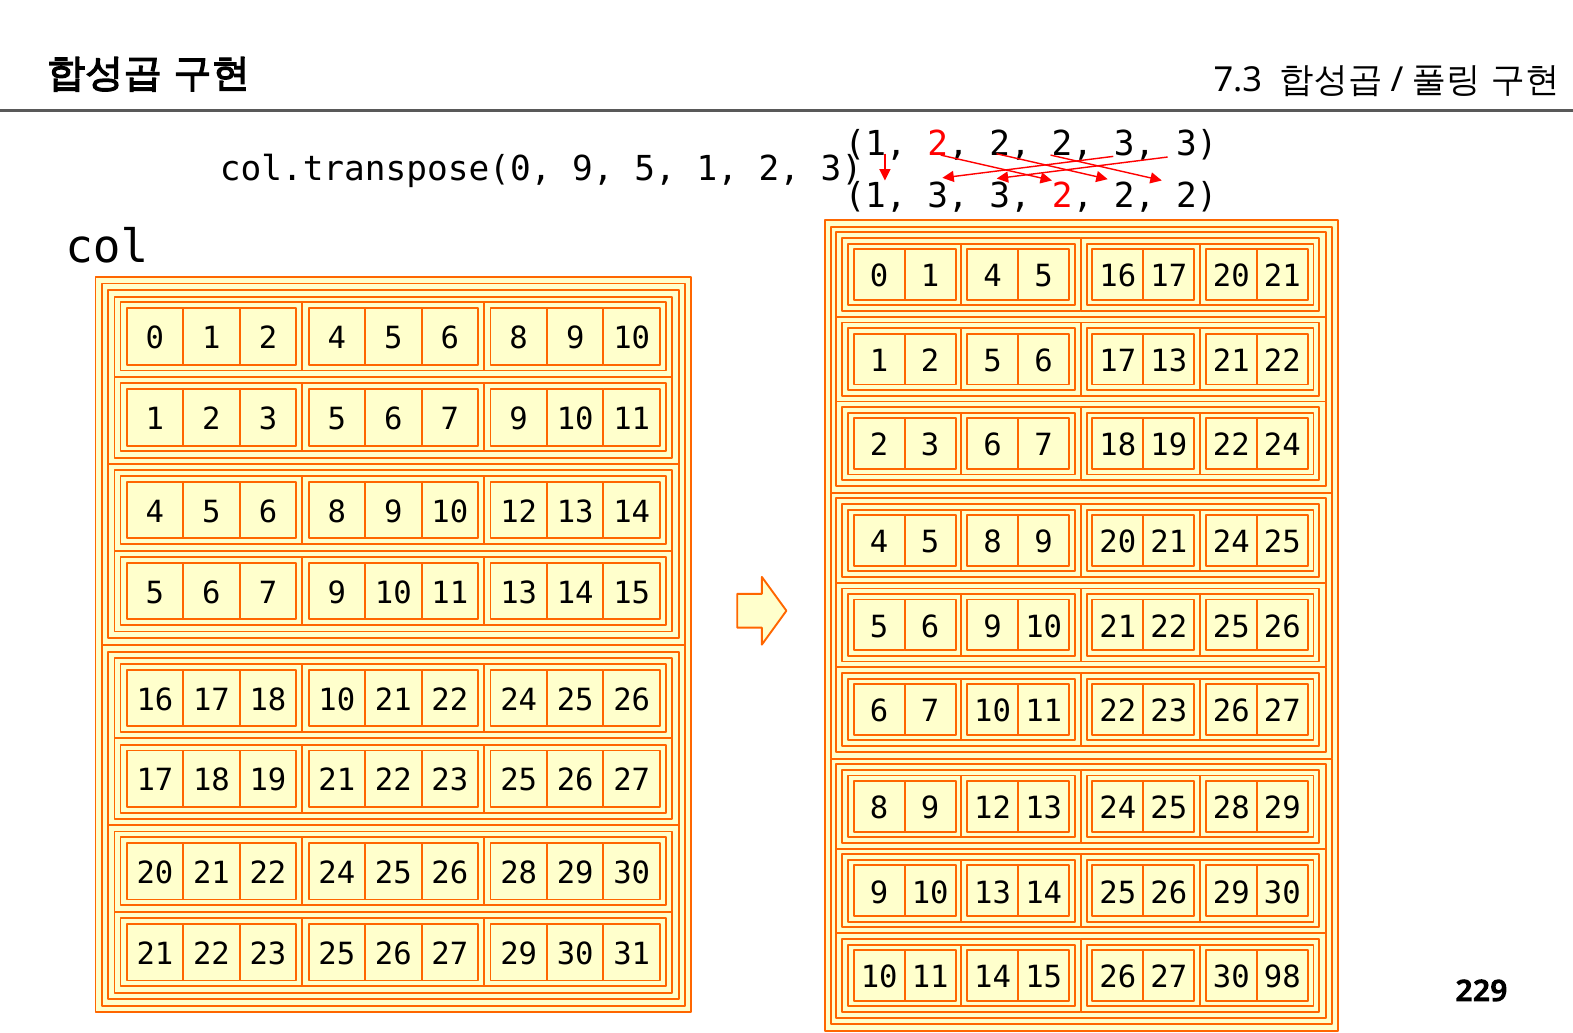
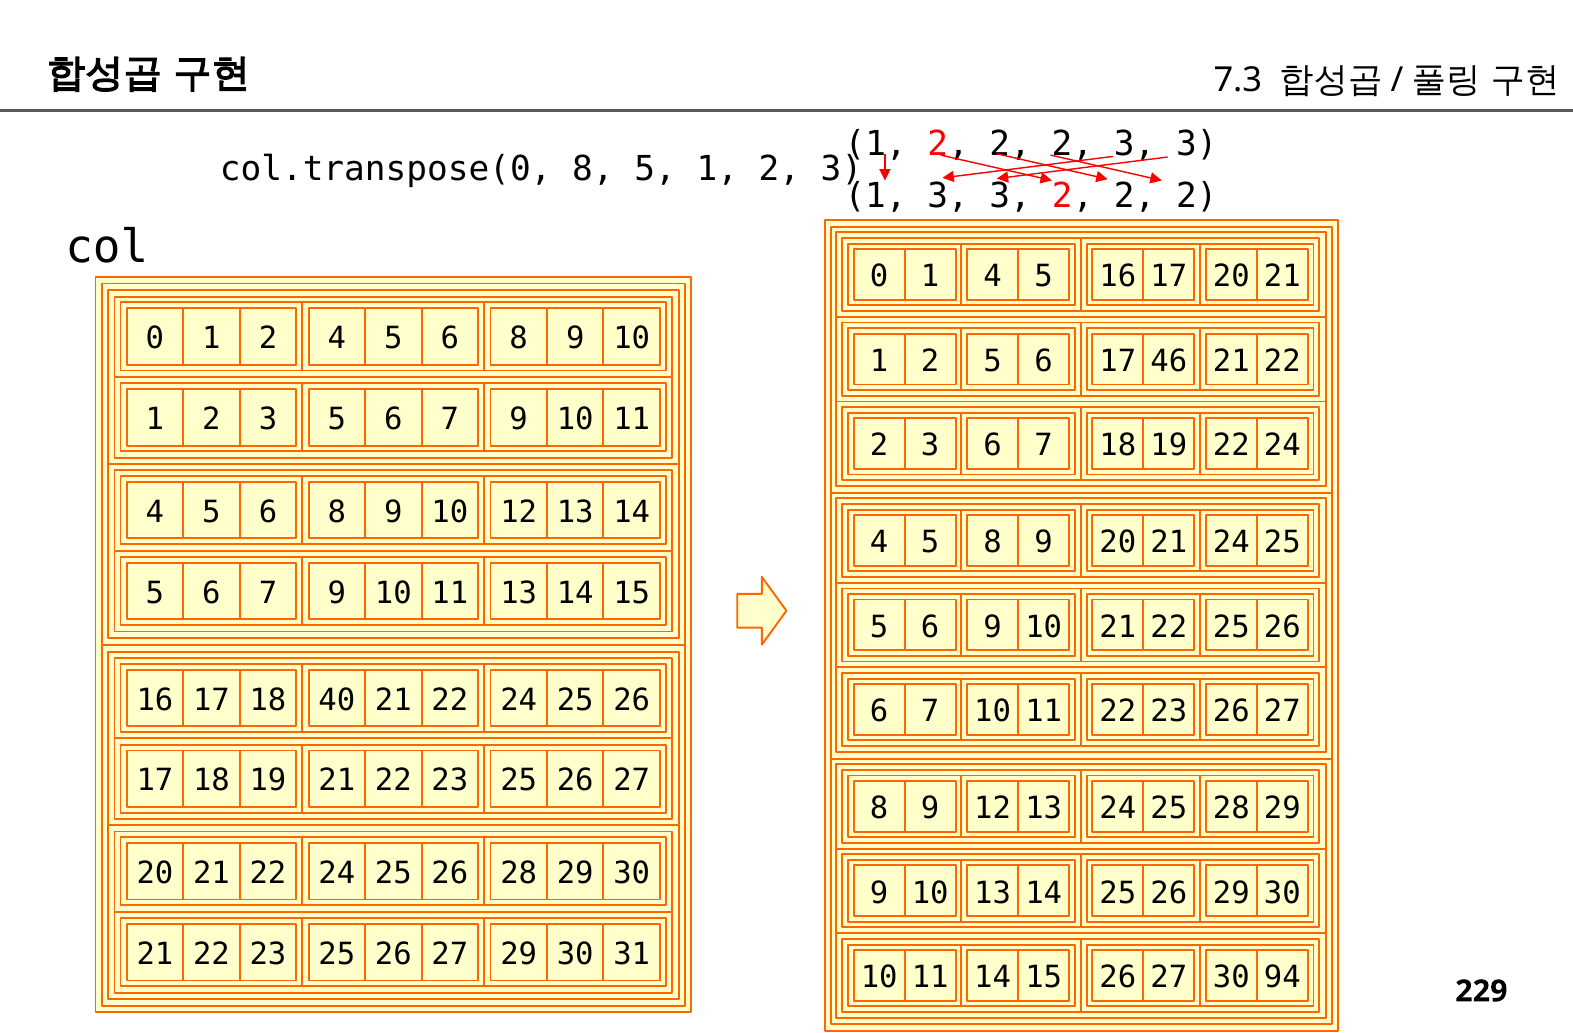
col.transpose(0 9: 9 -> 8
17 13: 13 -> 46
18 10: 10 -> 40
98: 98 -> 94
